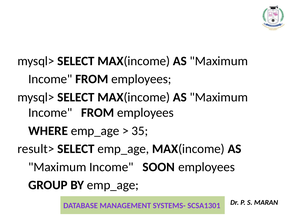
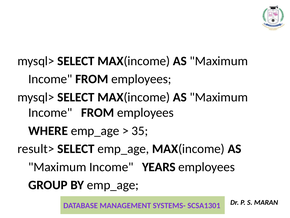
SOON: SOON -> YEARS
